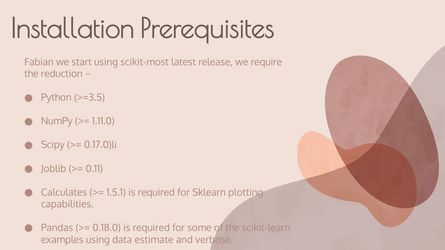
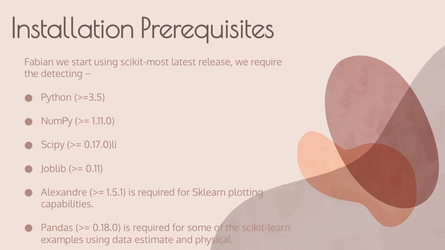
reduction: reduction -> detecting
Calculates: Calculates -> Alexandre
verbose: verbose -> physical
